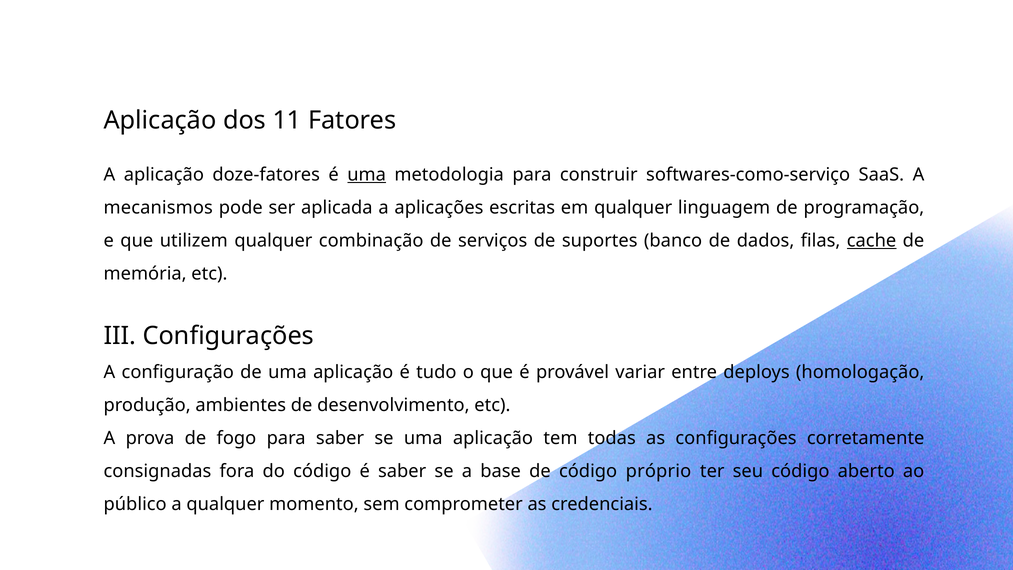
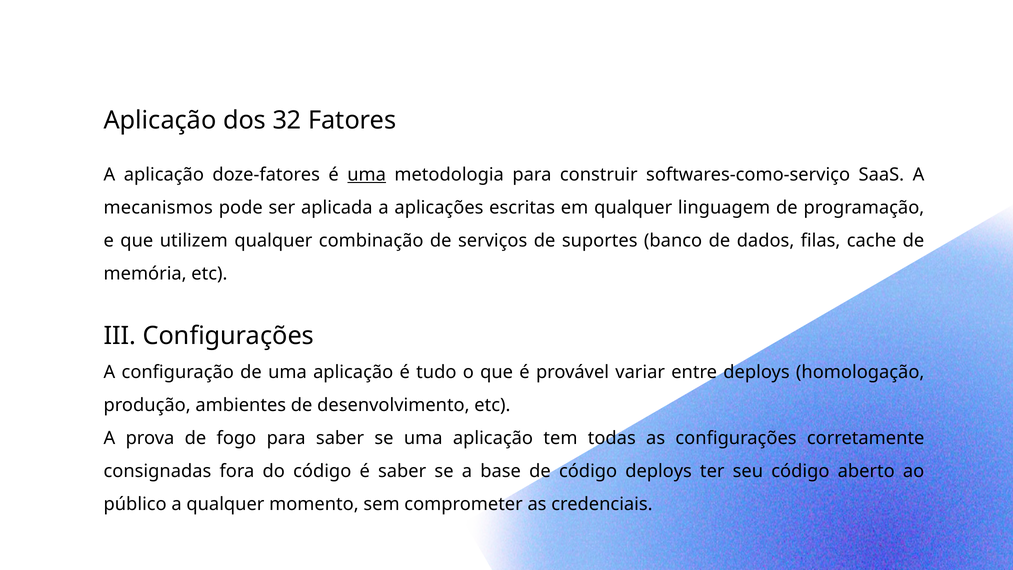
11: 11 -> 32
cache underline: present -> none
código próprio: próprio -> deploys
